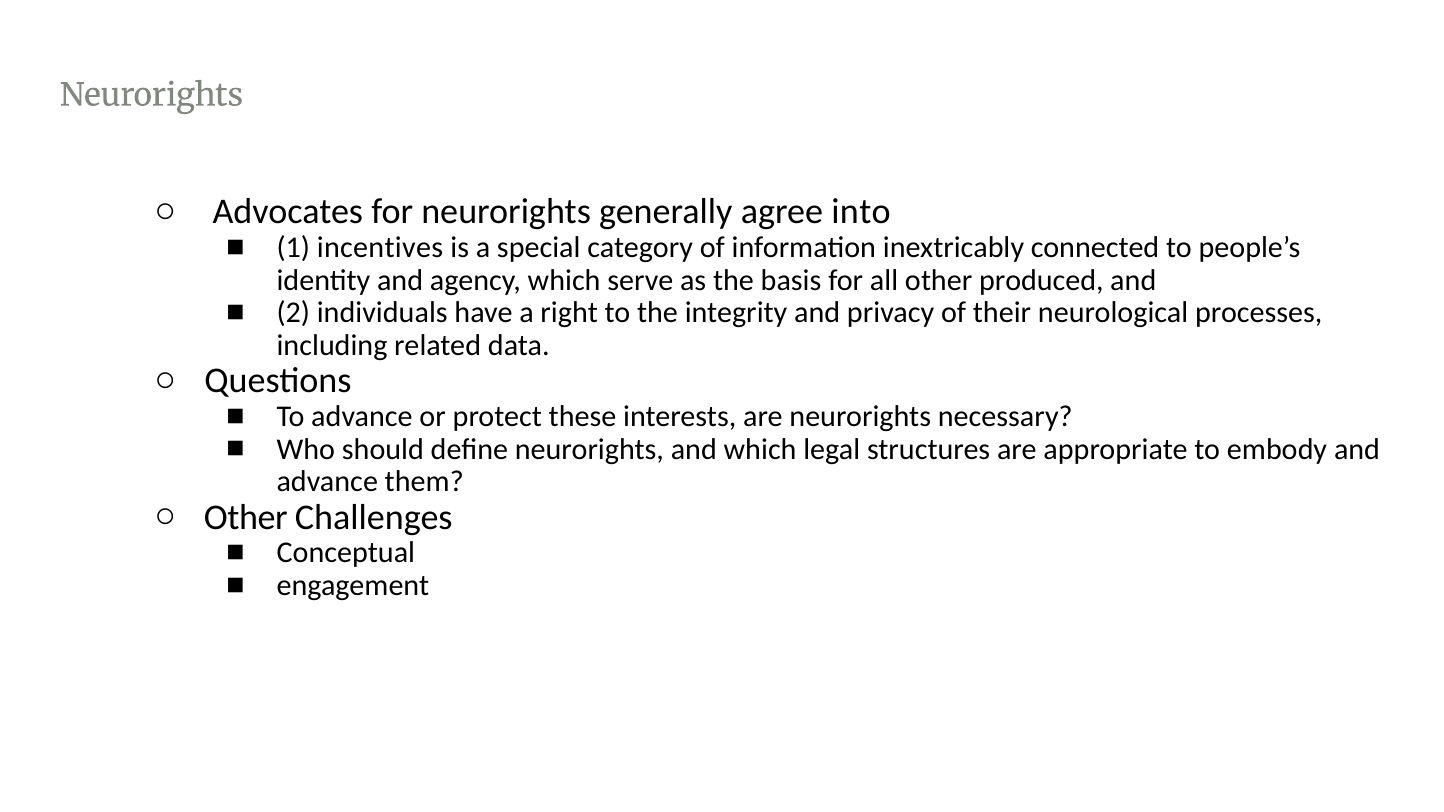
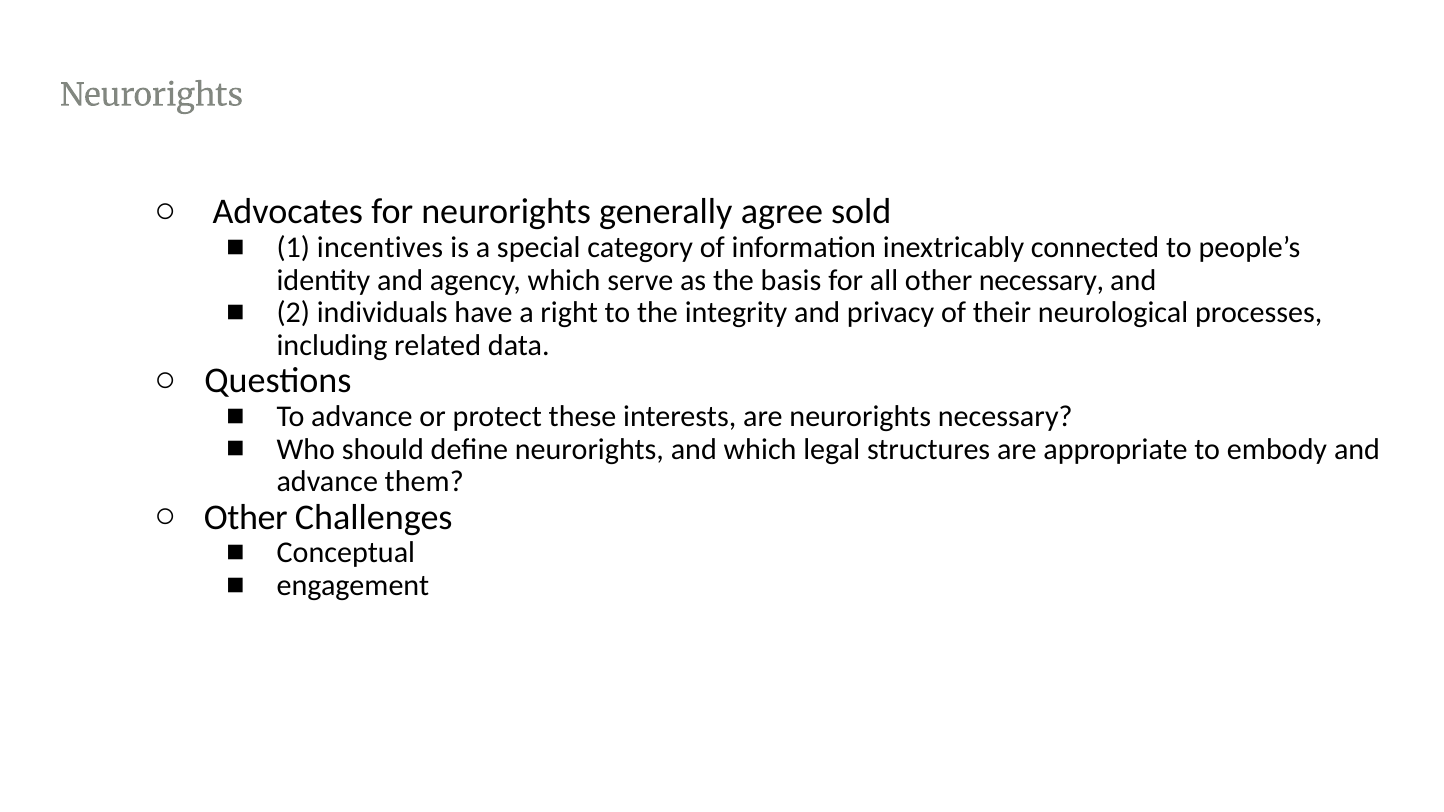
into: into -> sold
other produced: produced -> necessary
